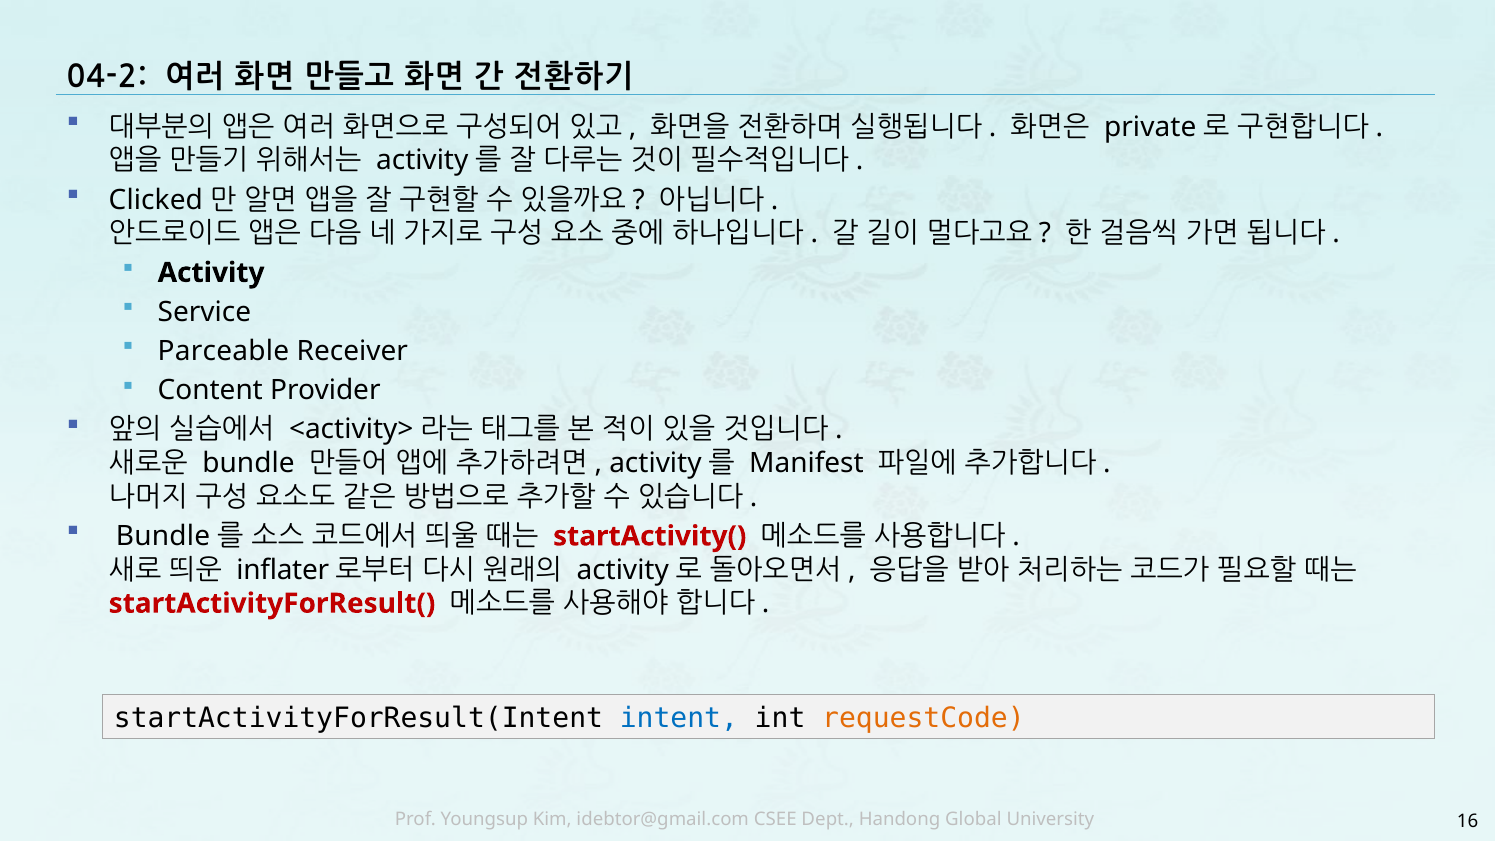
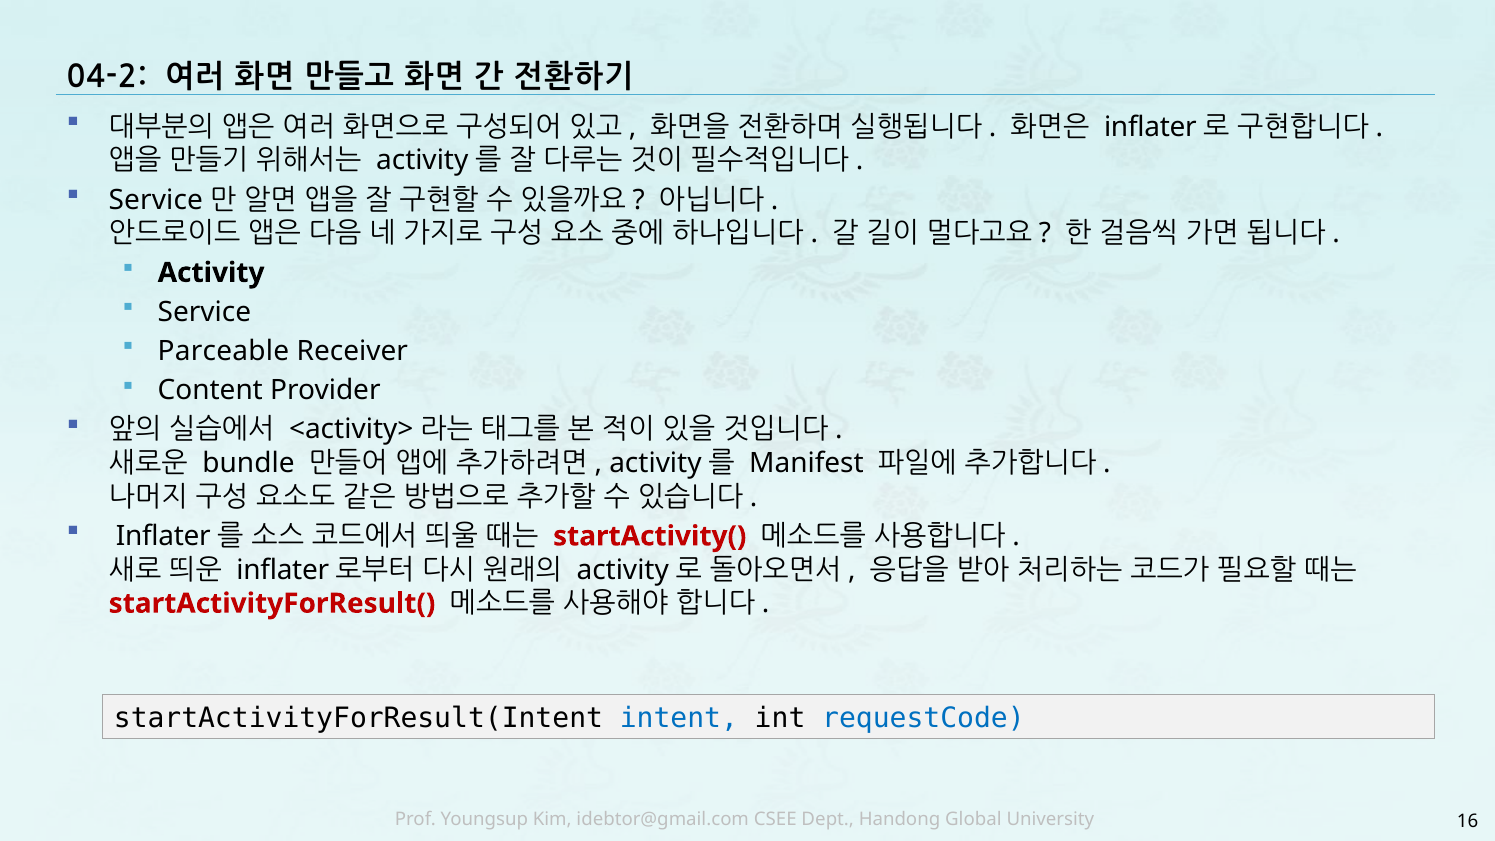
private at (1150, 127): private -> inflater
Clicked at (156, 200): Clicked -> Service
Bundle at (163, 536): Bundle -> Inflater
requestCode colour: orange -> blue
